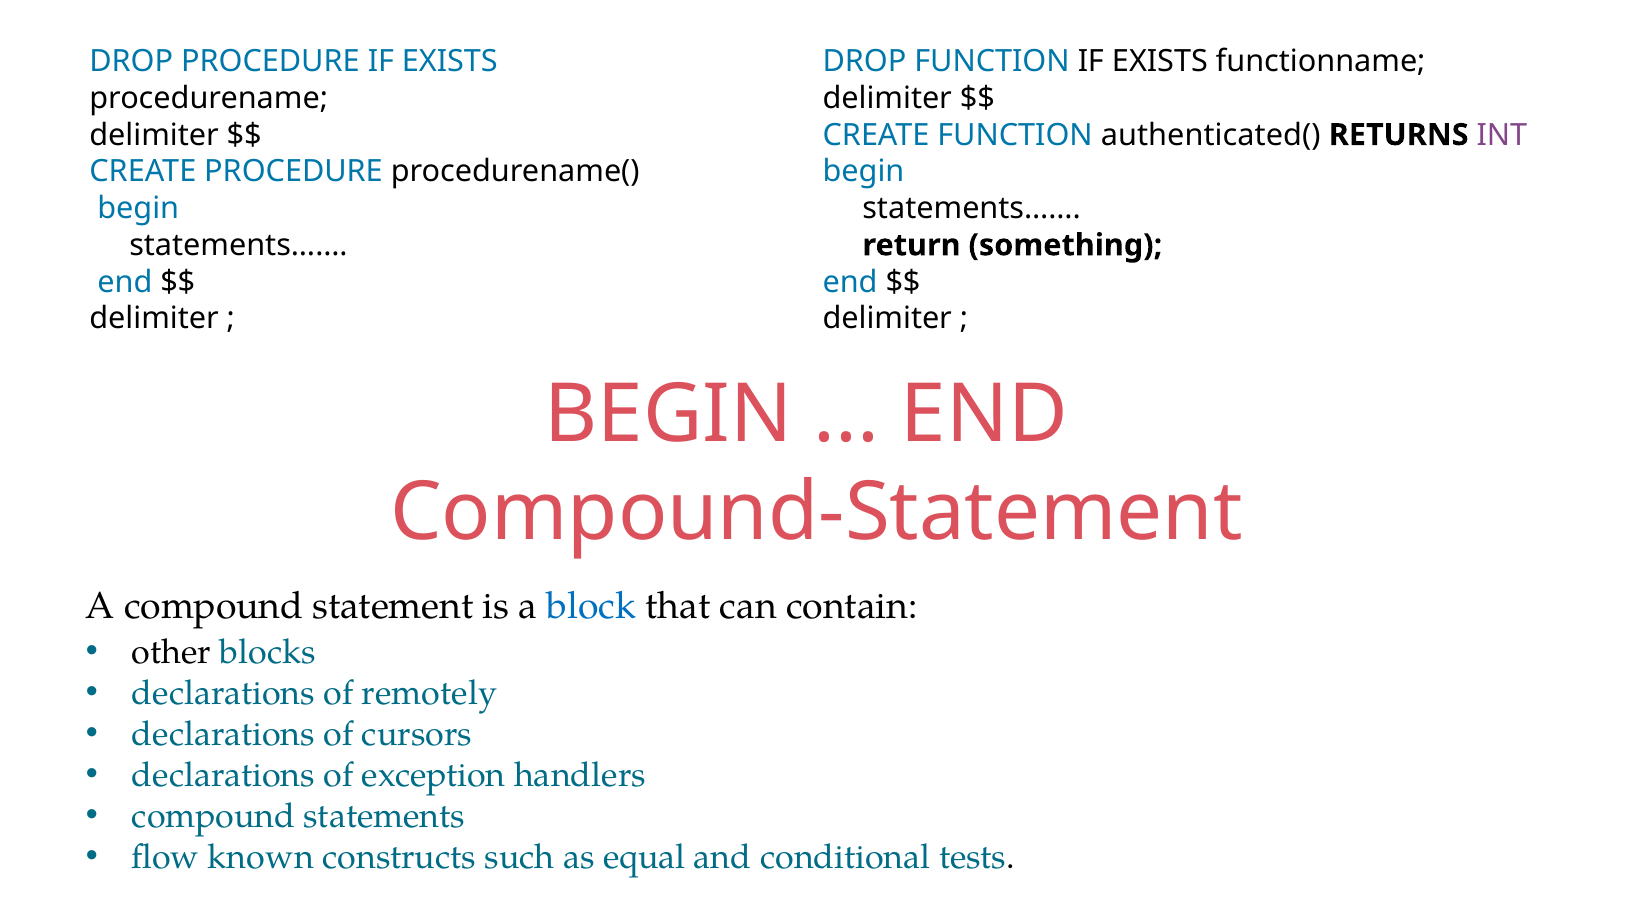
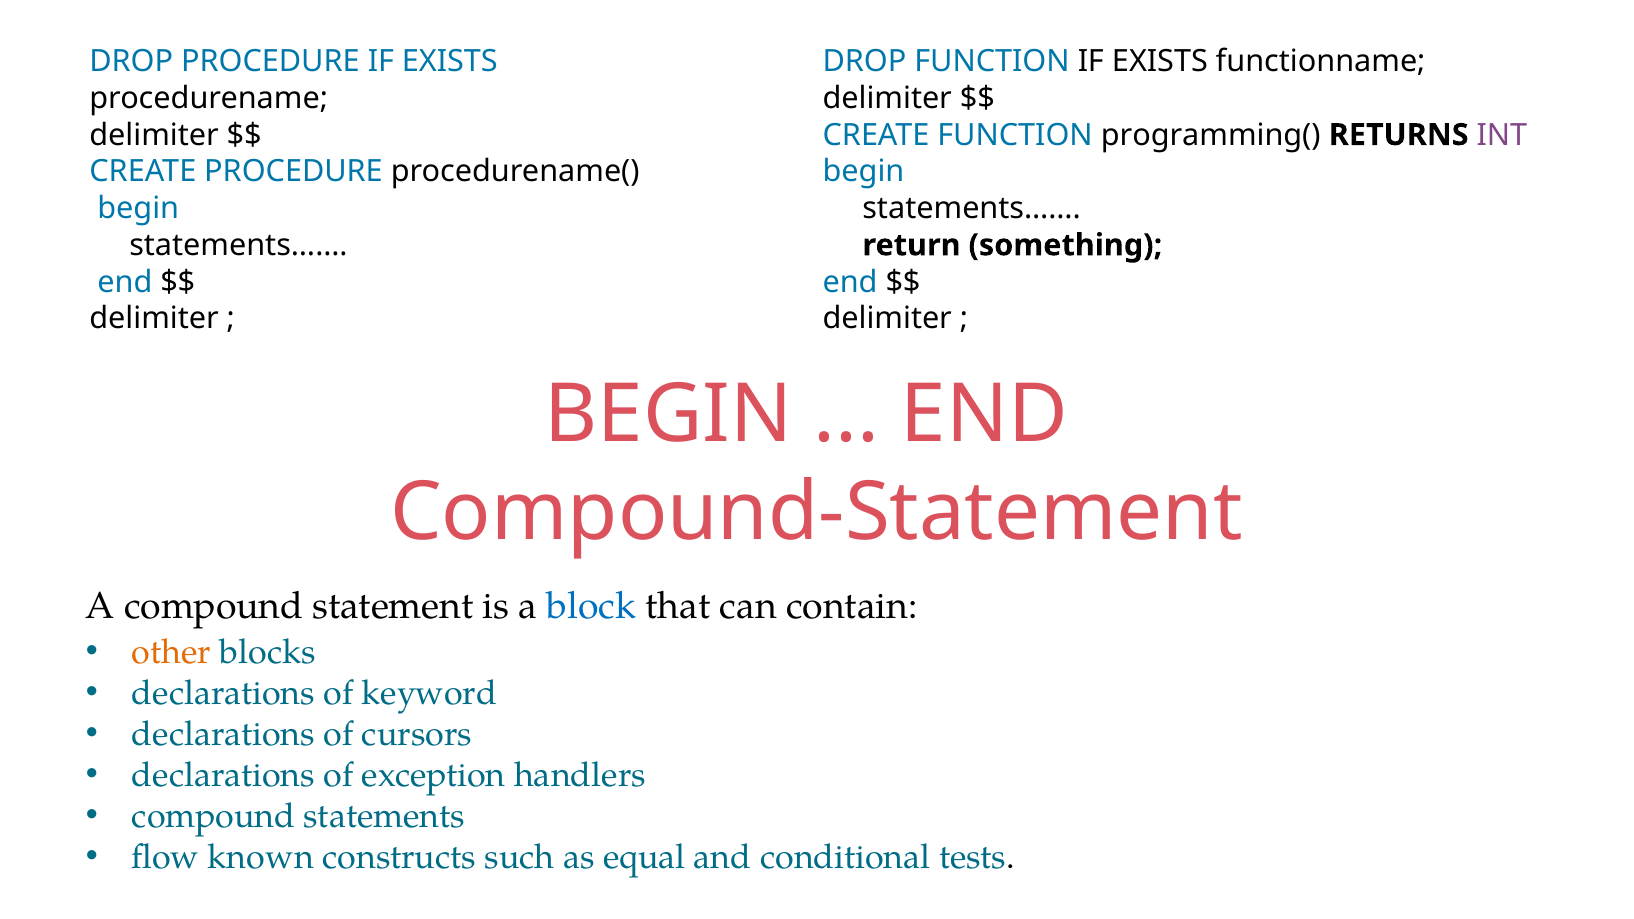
authenticated(: authenticated( -> programming(
other colour: black -> orange
remotely: remotely -> keyword
